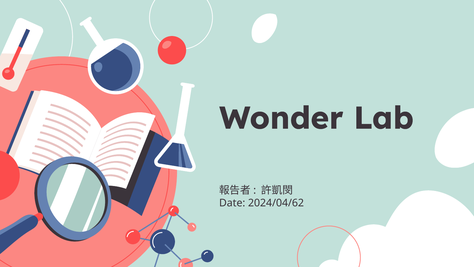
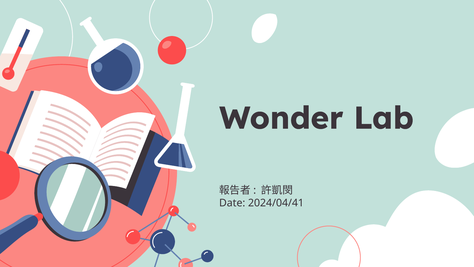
2024/04/62: 2024/04/62 -> 2024/04/41
